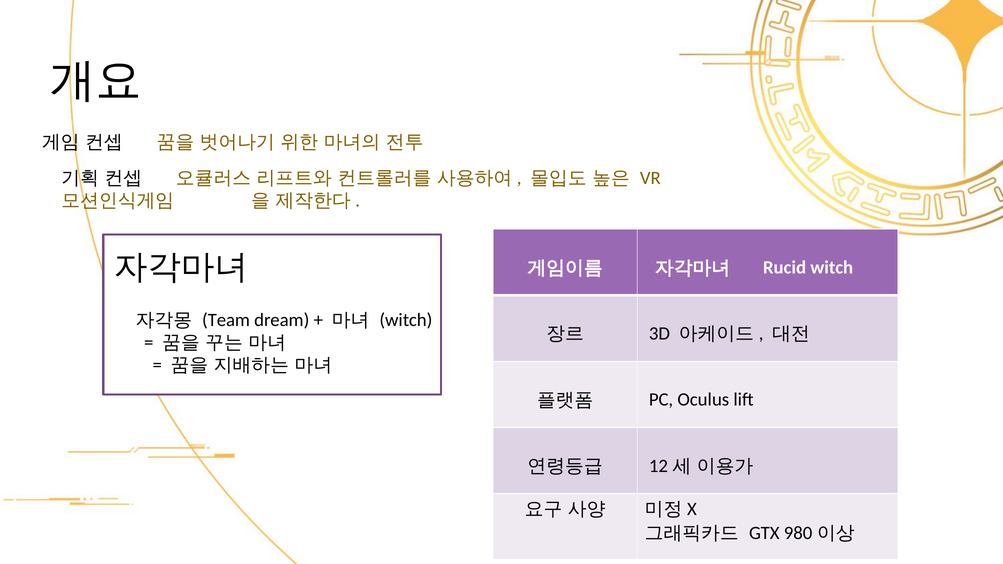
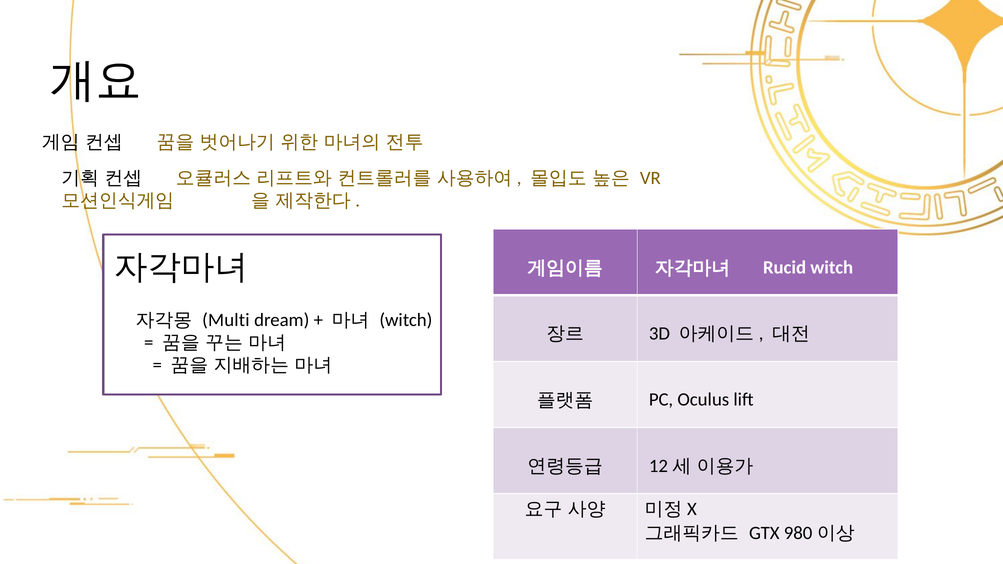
Team: Team -> Multi
